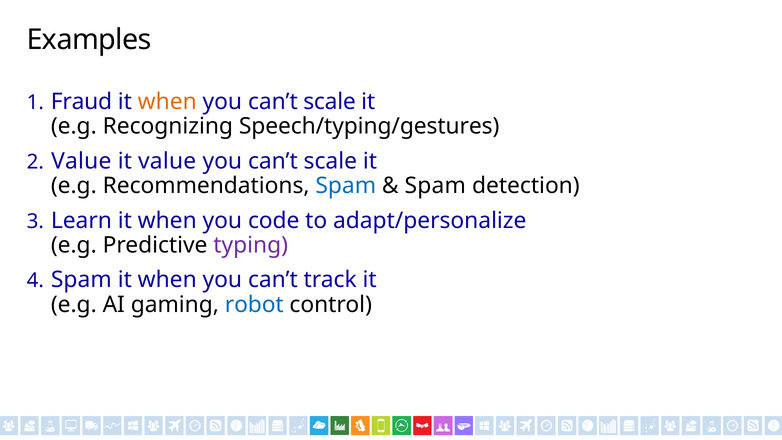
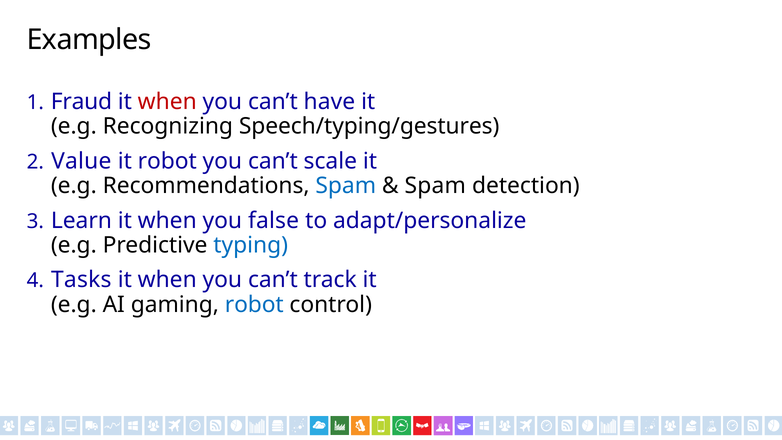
when at (167, 102) colour: orange -> red
scale at (330, 102): scale -> have
it value: value -> robot
code: code -> false
typing colour: purple -> blue
Spam at (81, 280): Spam -> Tasks
